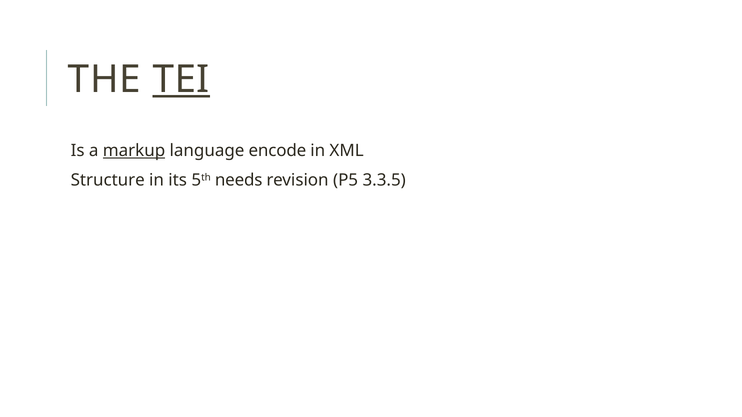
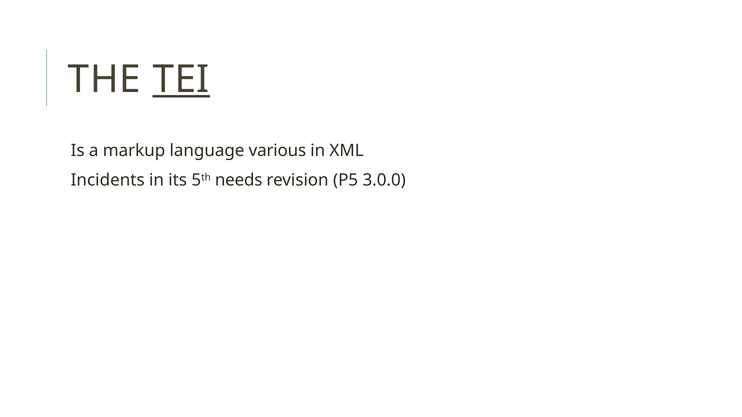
markup underline: present -> none
encode: encode -> various
Structure: Structure -> Incidents
3.3.5: 3.3.5 -> 3.0.0
